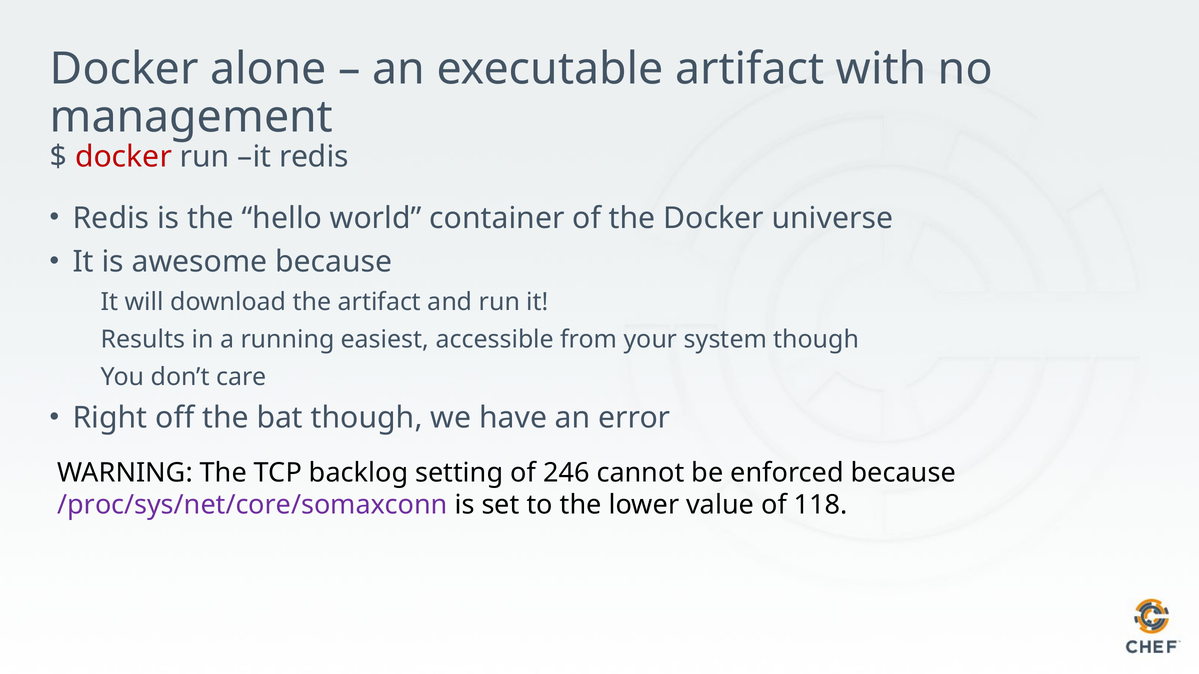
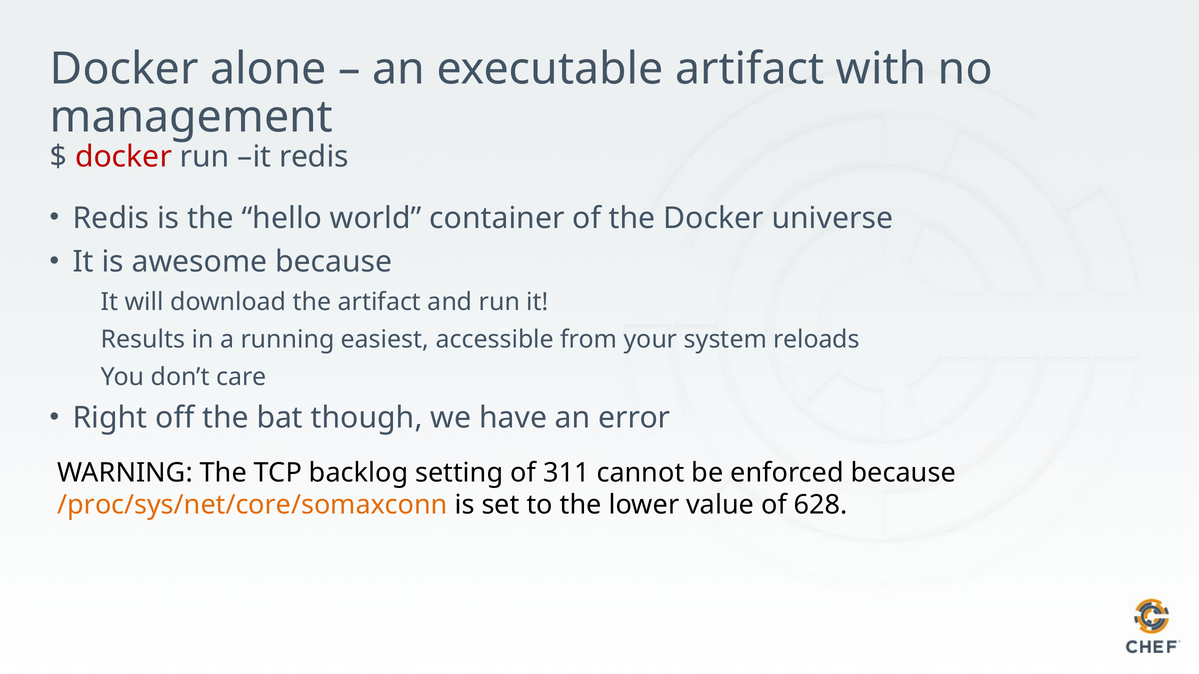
system though: though -> reloads
246: 246 -> 311
/proc/sys/net/core/somaxconn colour: purple -> orange
118: 118 -> 628
